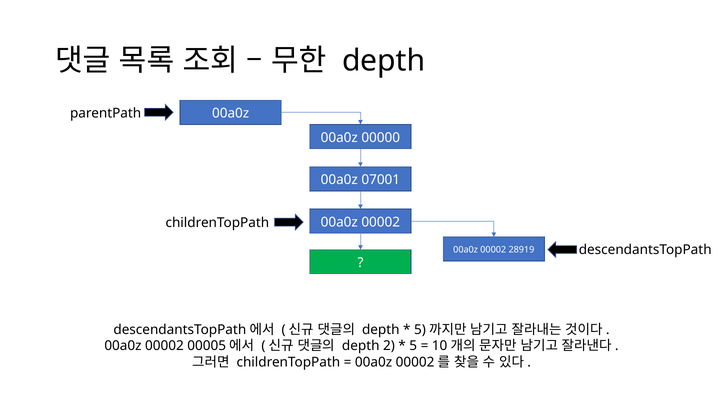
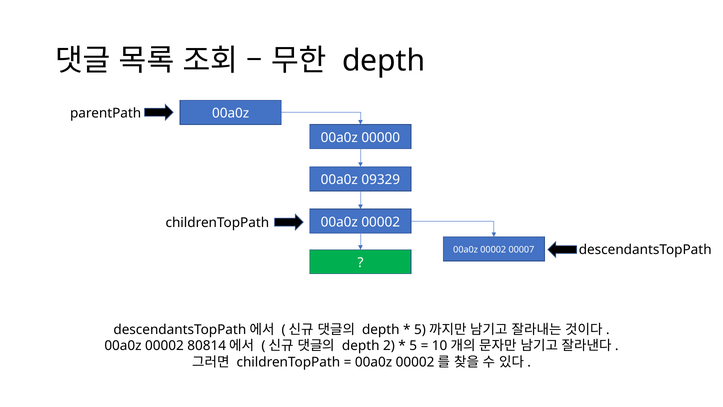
07001: 07001 -> 09329
28919: 28919 -> 00007
00005: 00005 -> 80814
